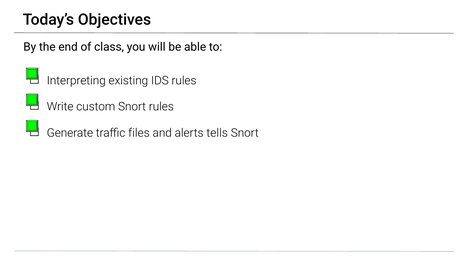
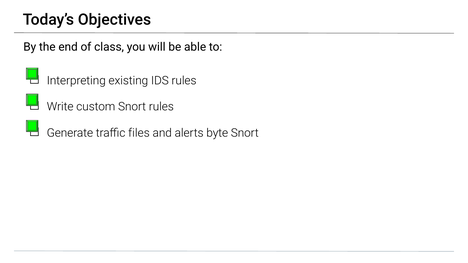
tells: tells -> byte
